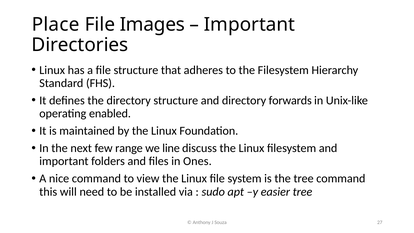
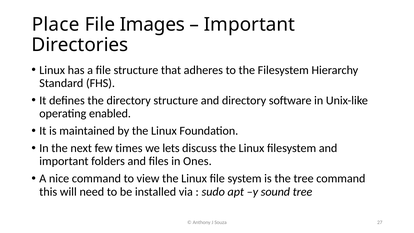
forwards: forwards -> software
range: range -> times
line: line -> lets
easier: easier -> sound
